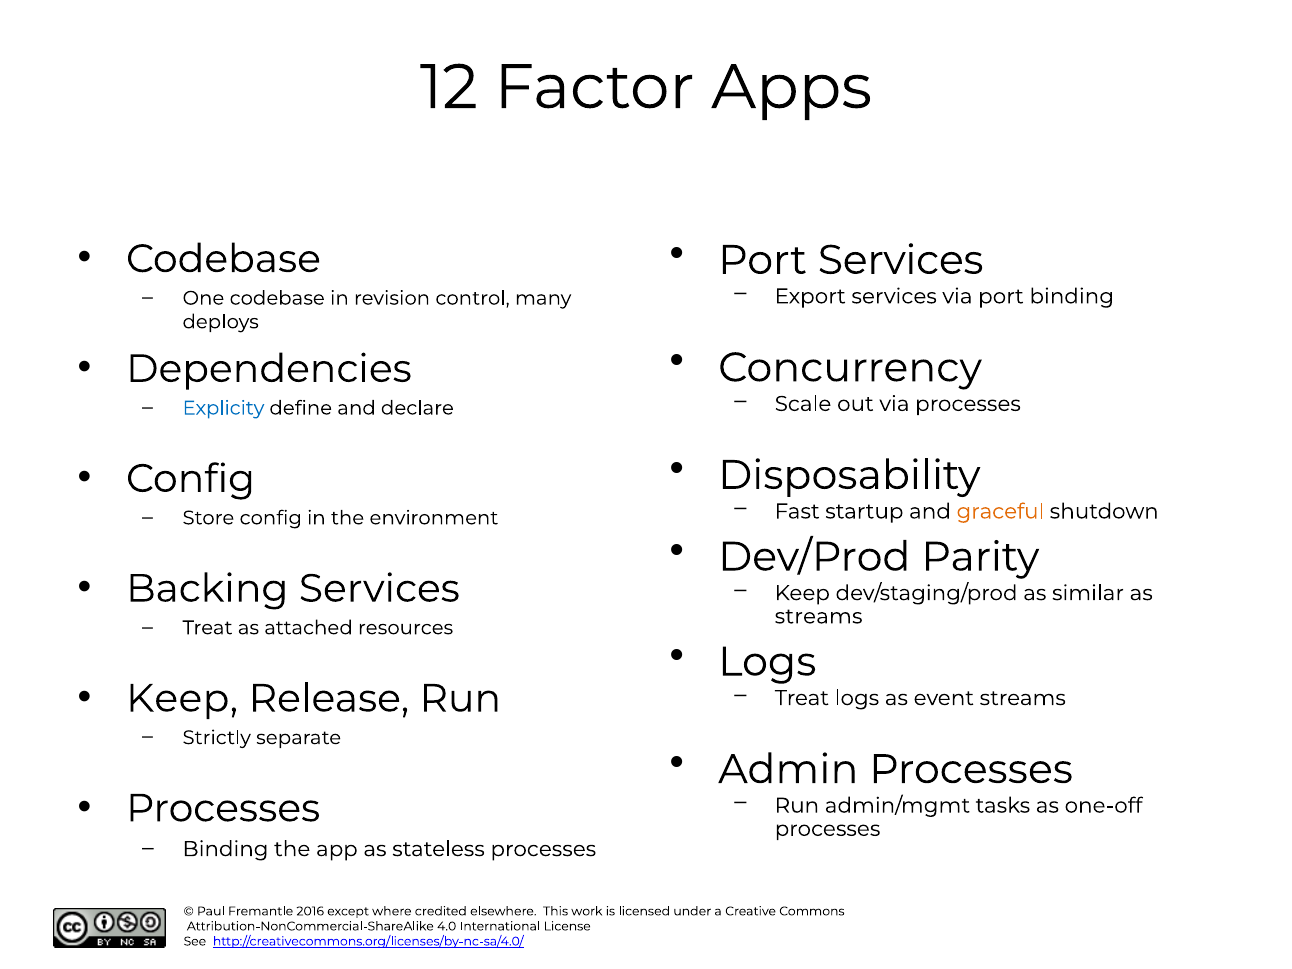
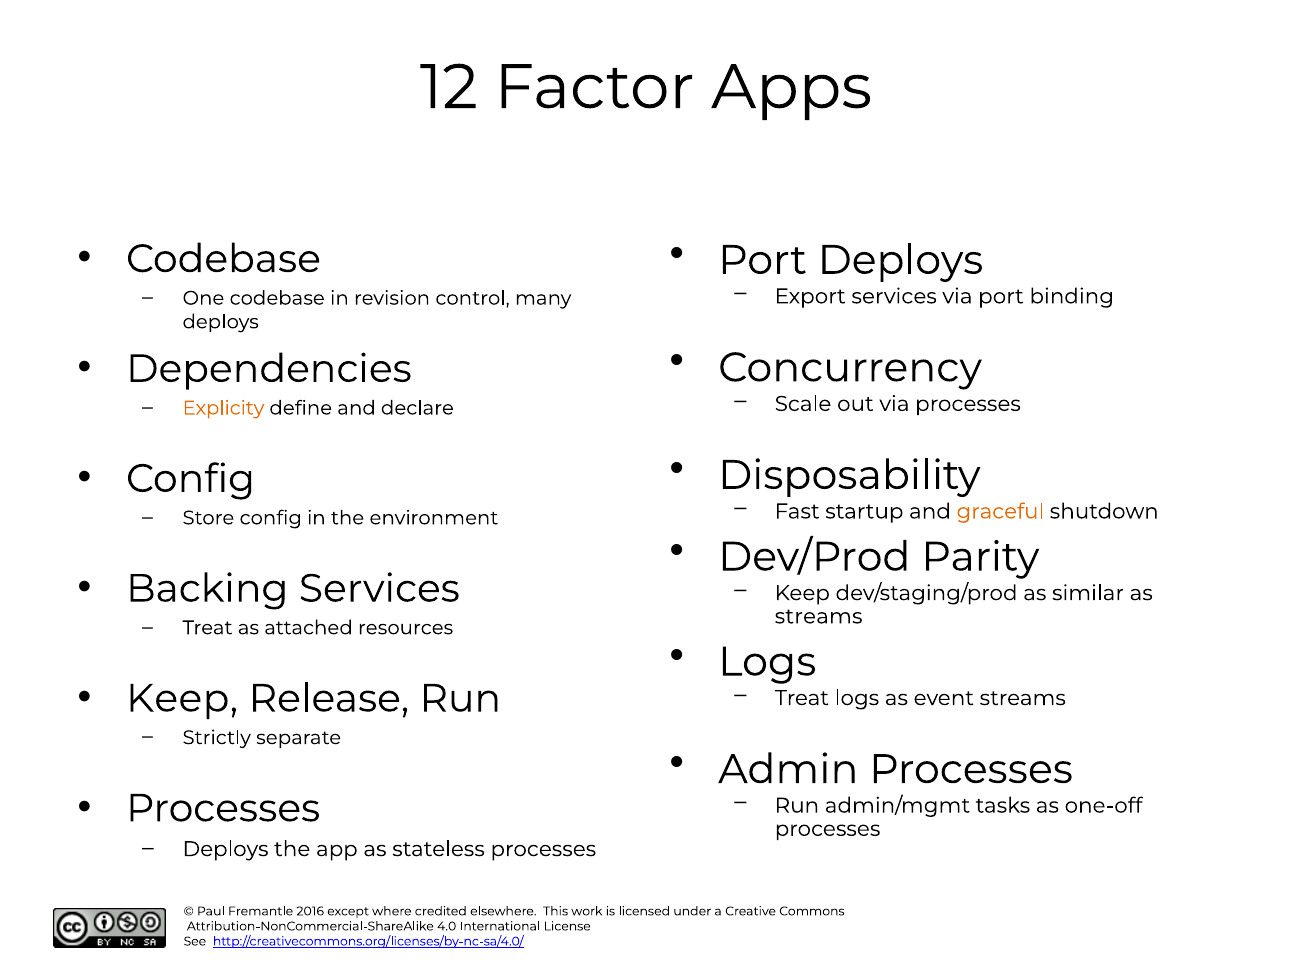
Services at (901, 260): Services -> Deploys
Explicity colour: blue -> orange
Binding at (225, 849): Binding -> Deploys
